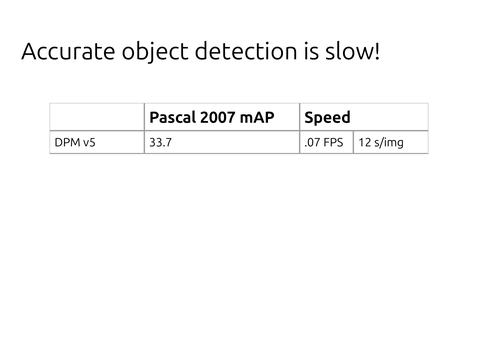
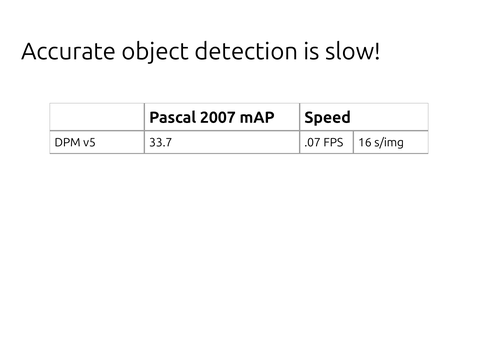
12: 12 -> 16
